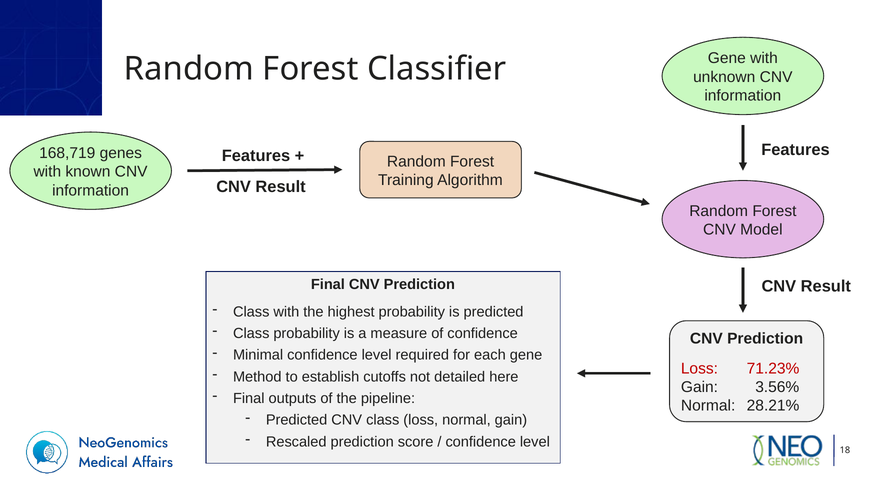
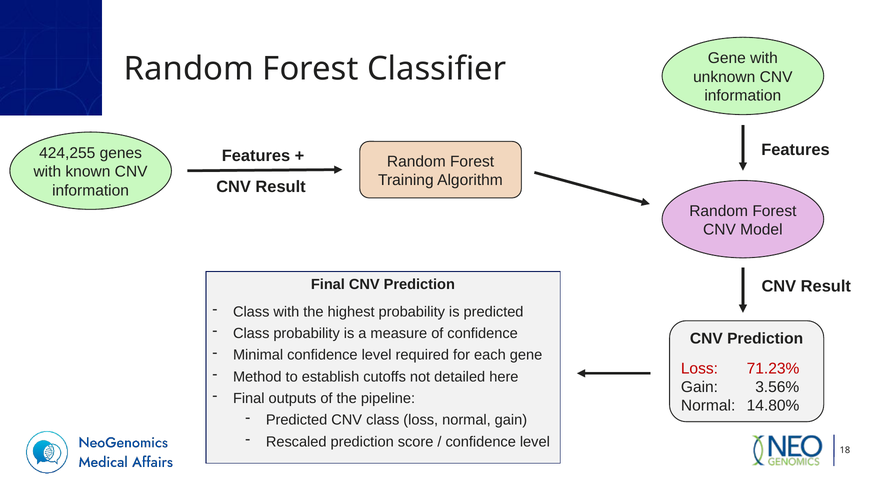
168,719: 168,719 -> 424,255
28.21%: 28.21% -> 14.80%
